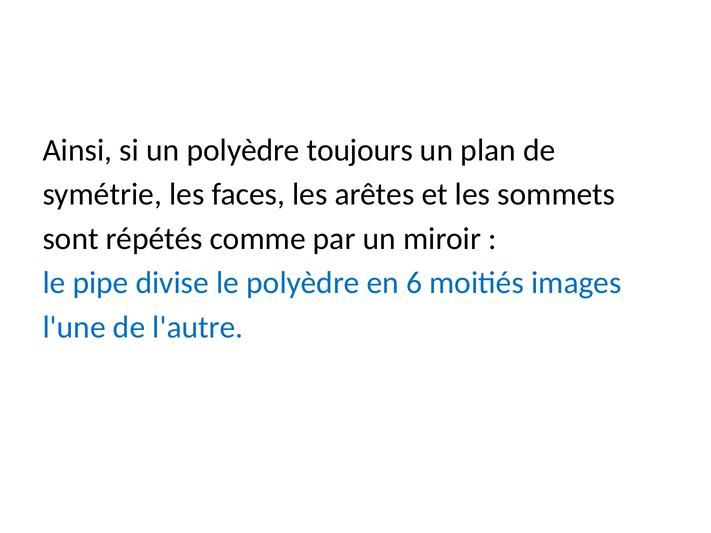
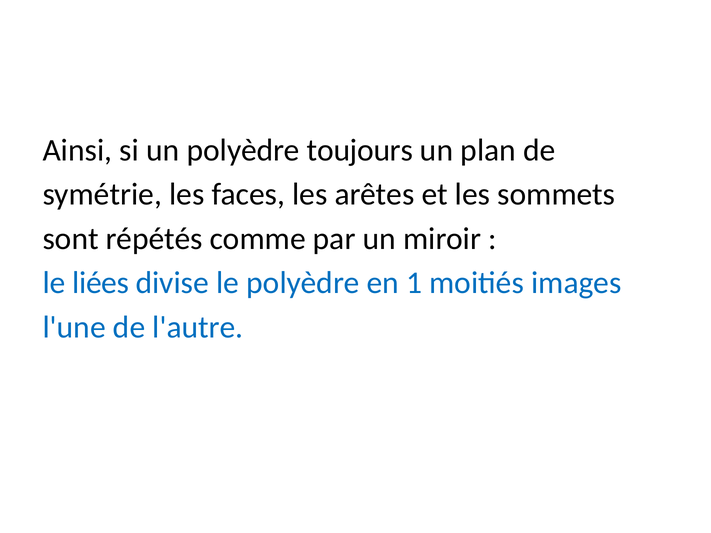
pipe: pipe -> liées
6: 6 -> 1
